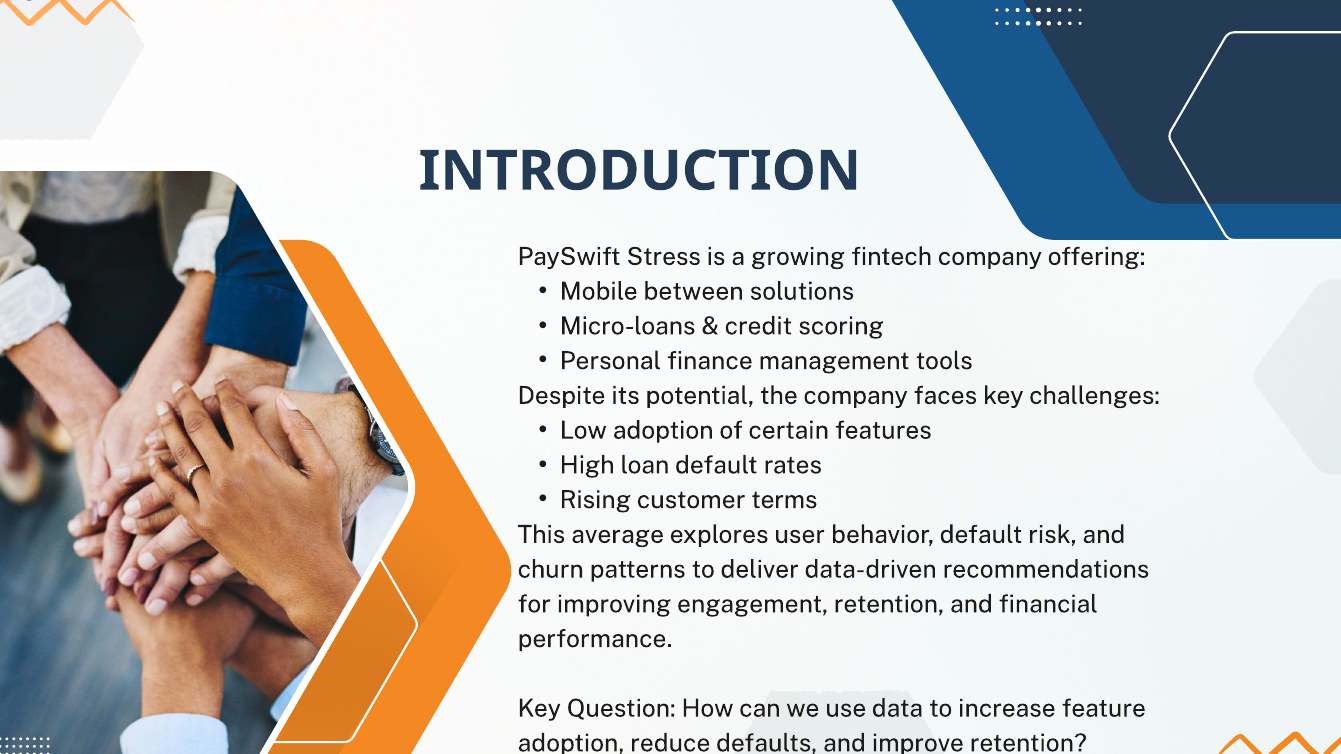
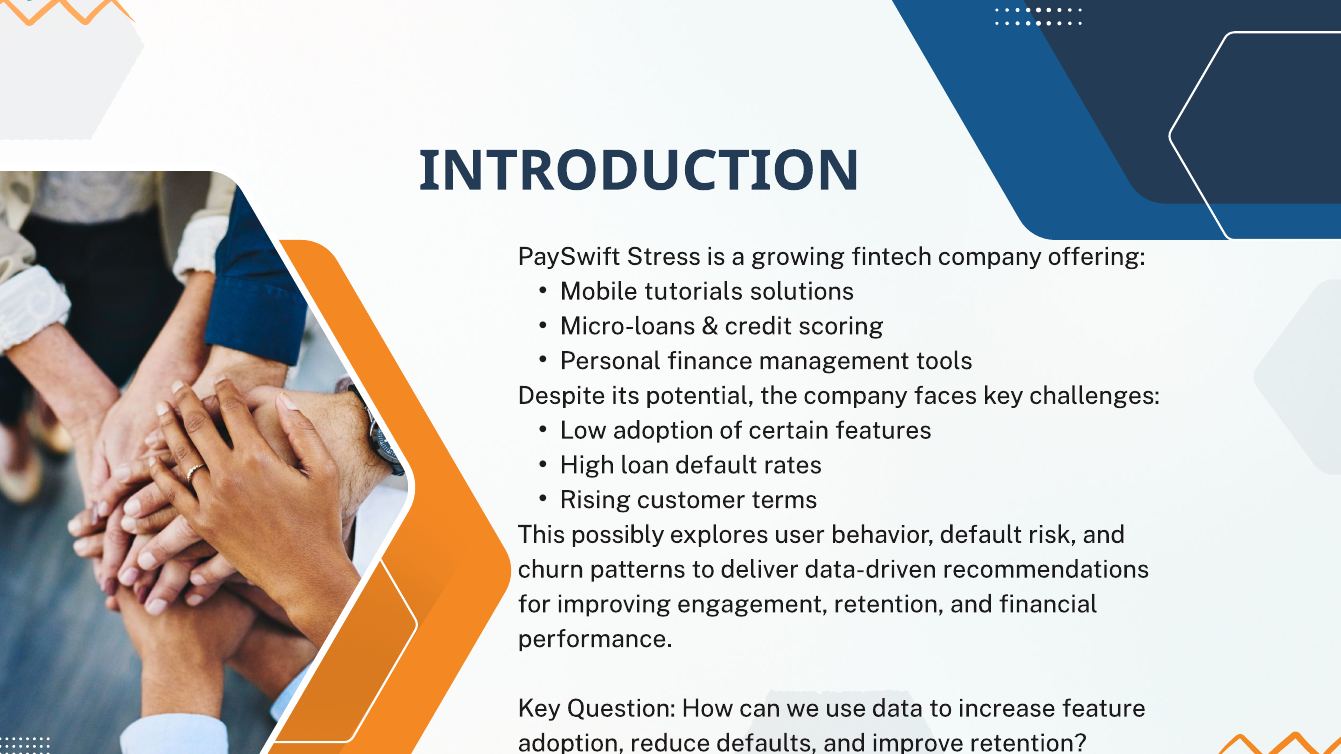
between: between -> tutorials
average: average -> possibly
